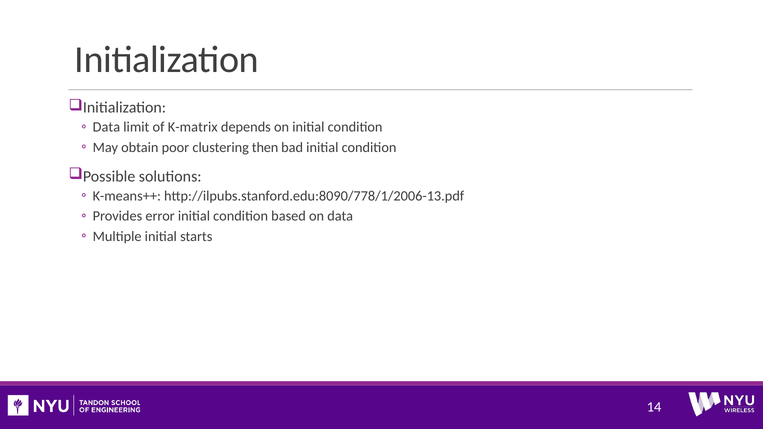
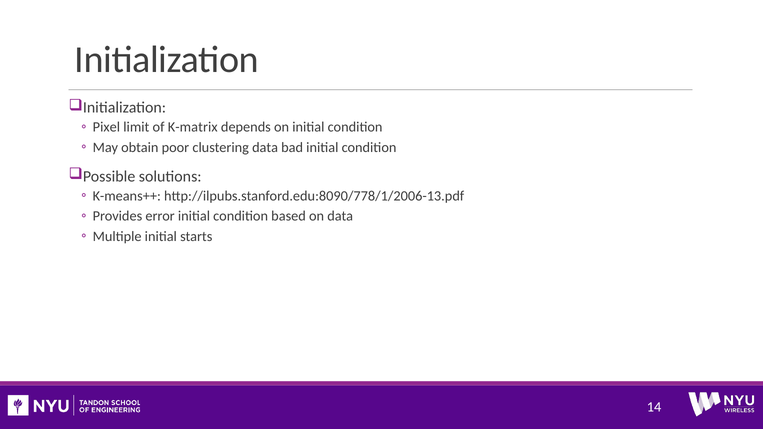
Data at (106, 127): Data -> Pixel
clustering then: then -> data
